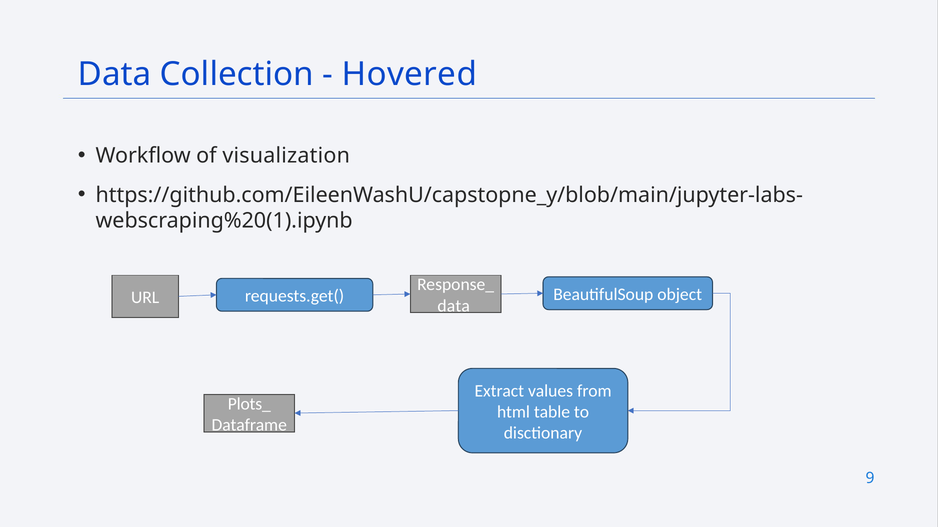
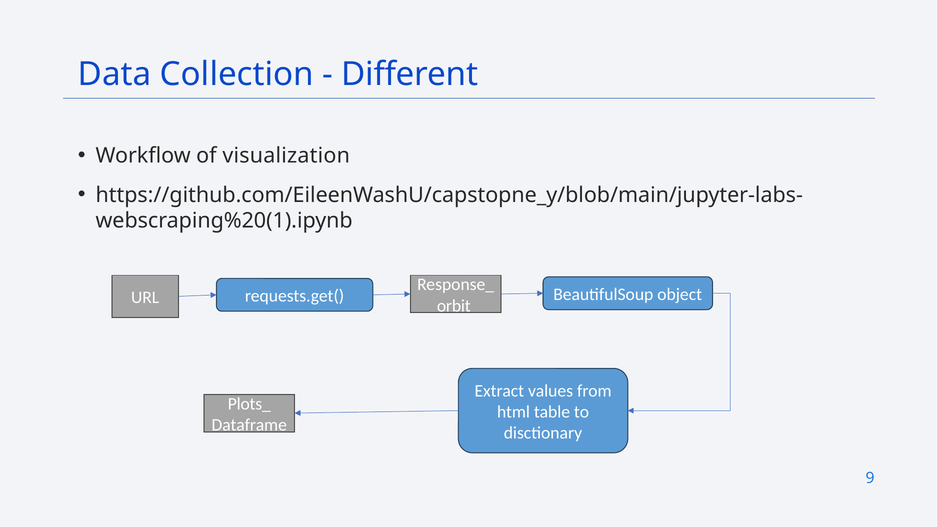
Hovered: Hovered -> Different
data at (454, 306): data -> orbit
